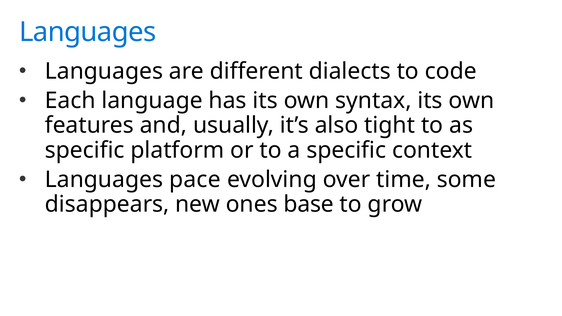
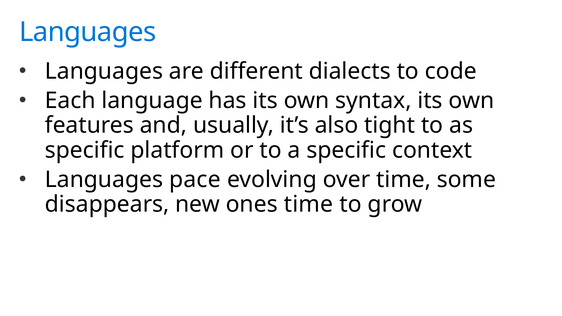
ones base: base -> time
